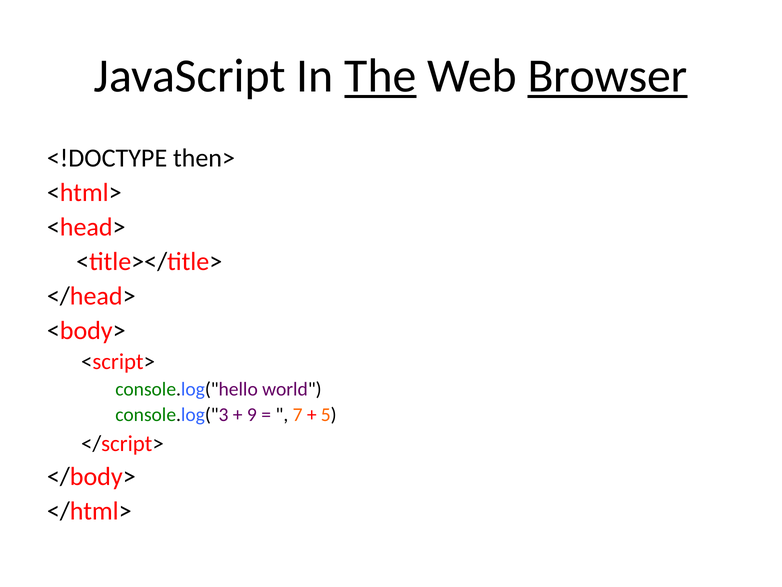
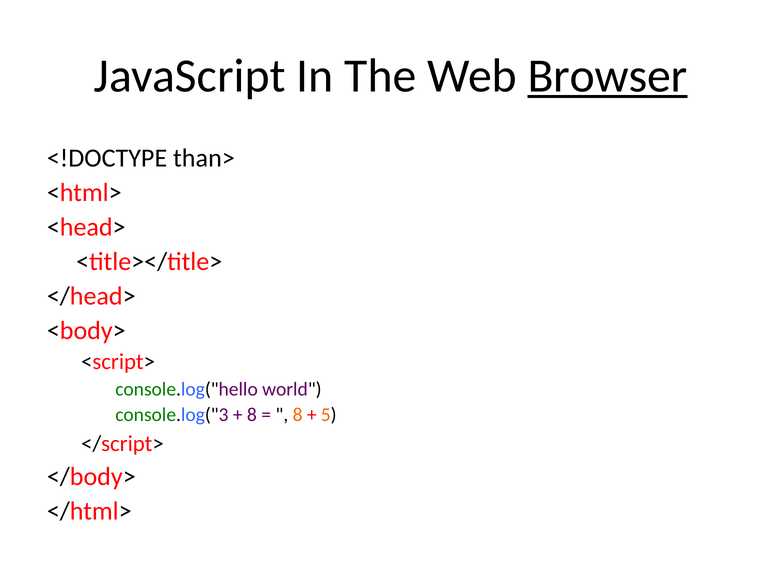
The underline: present -> none
then>: then> -> than>
9 at (252, 415): 9 -> 8
7 at (298, 415): 7 -> 8
